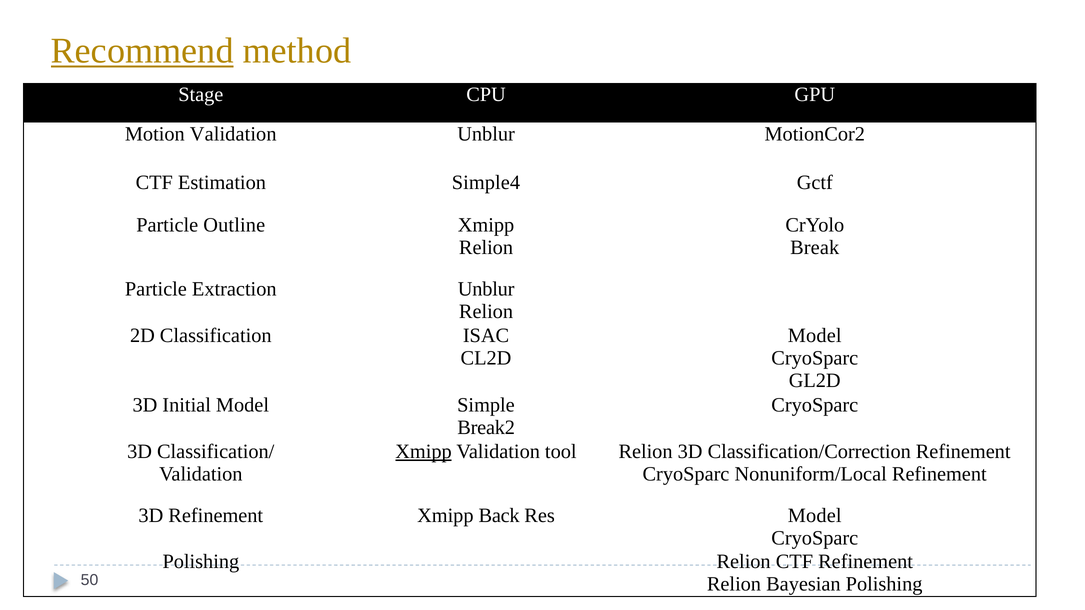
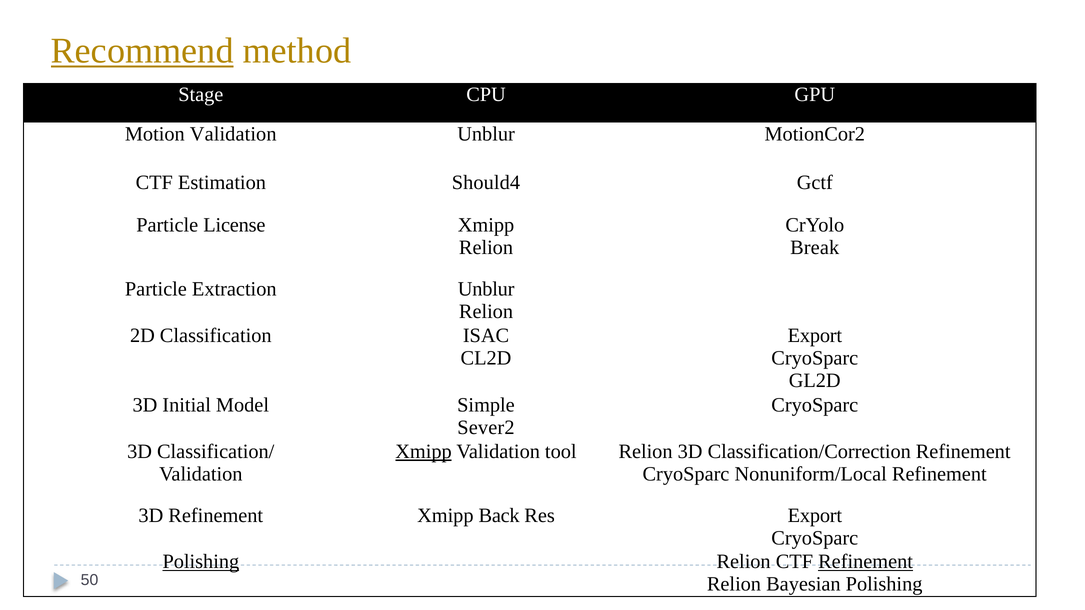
Simple4: Simple4 -> Should4
Outline: Outline -> License
Model at (815, 336): Model -> Export
Break2: Break2 -> Sever2
Res Model: Model -> Export
Polishing at (201, 562) underline: none -> present
Refinement at (866, 562) underline: none -> present
